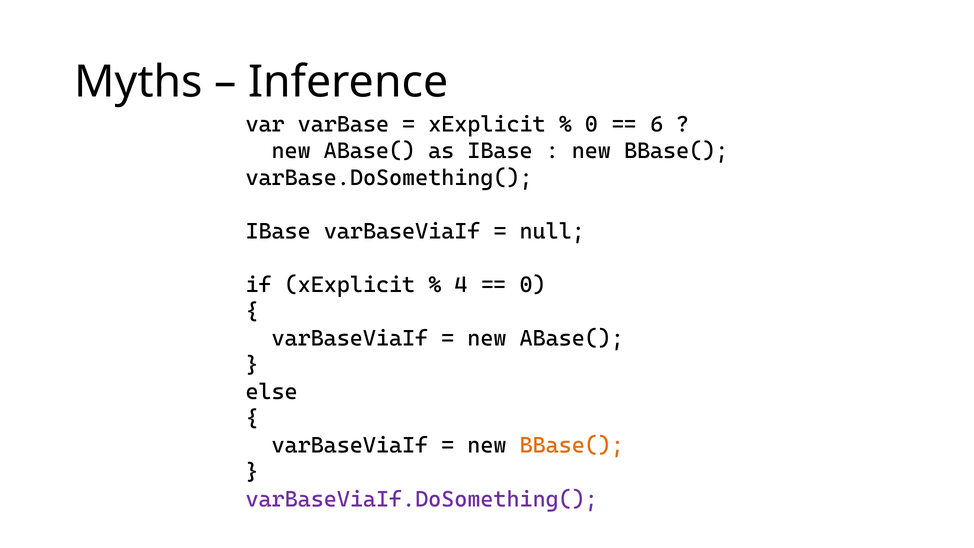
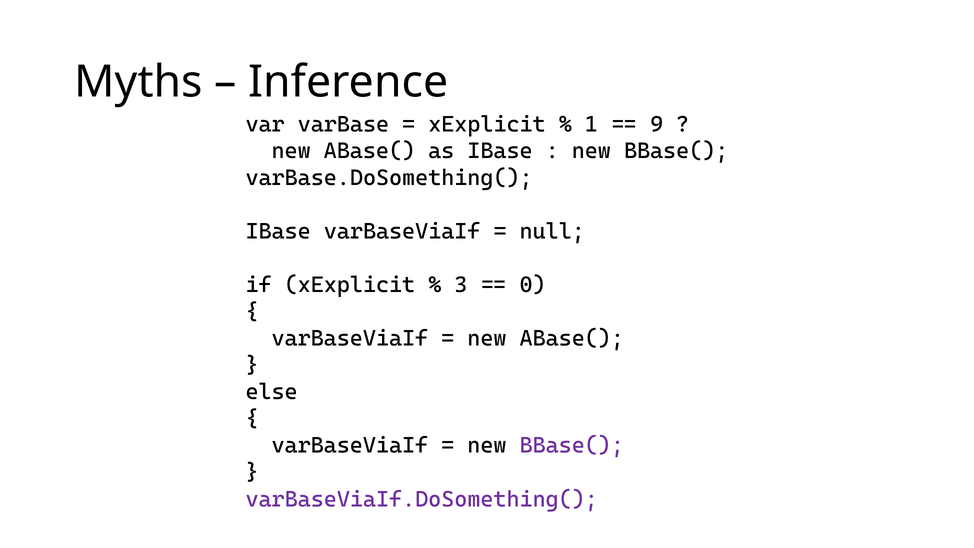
0 at (591, 124): 0 -> 1
6: 6 -> 9
4: 4 -> 3
BBase( at (572, 445) colour: orange -> purple
